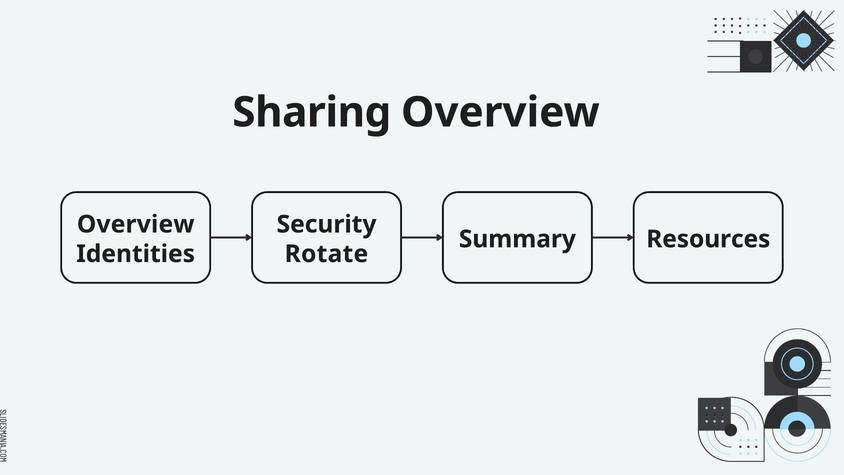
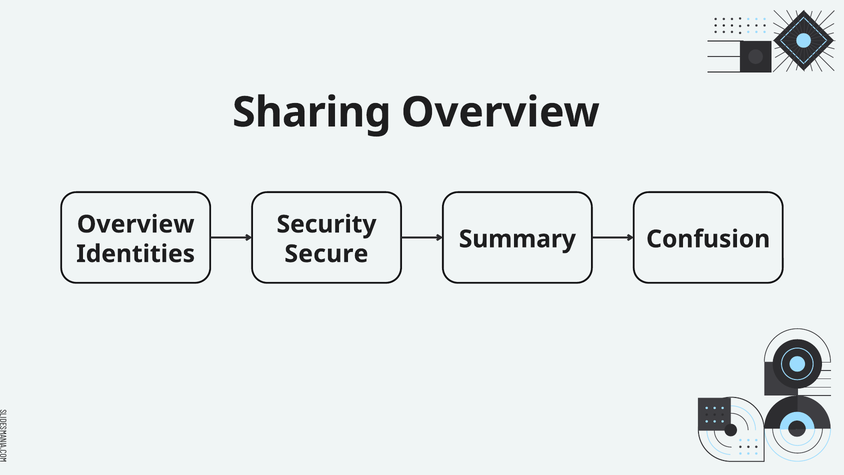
Resources: Resources -> Confusion
Rotate: Rotate -> Secure
